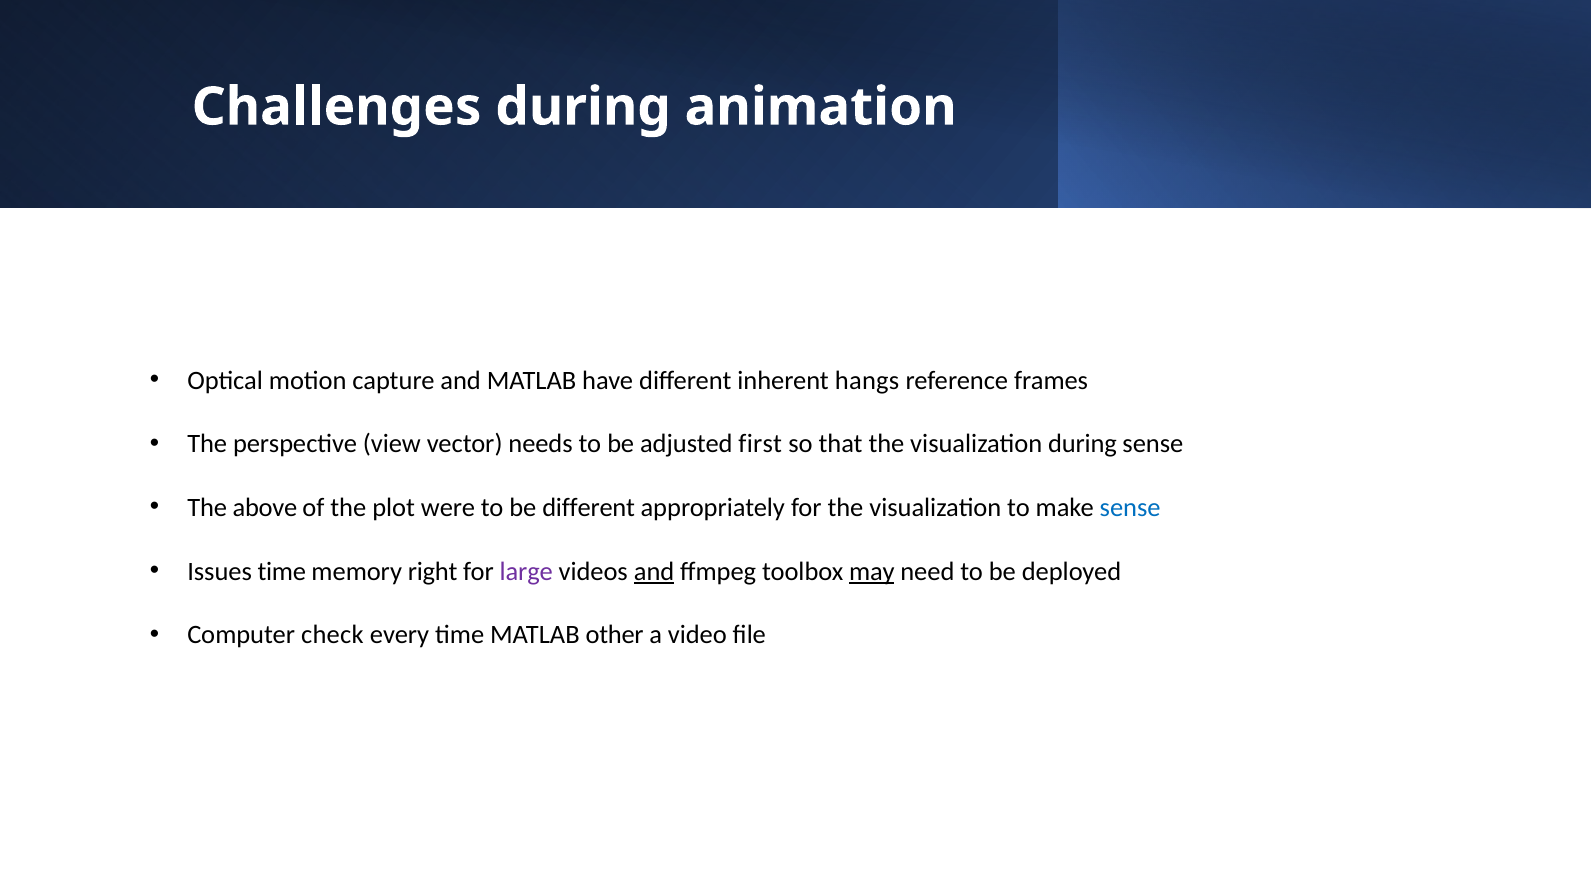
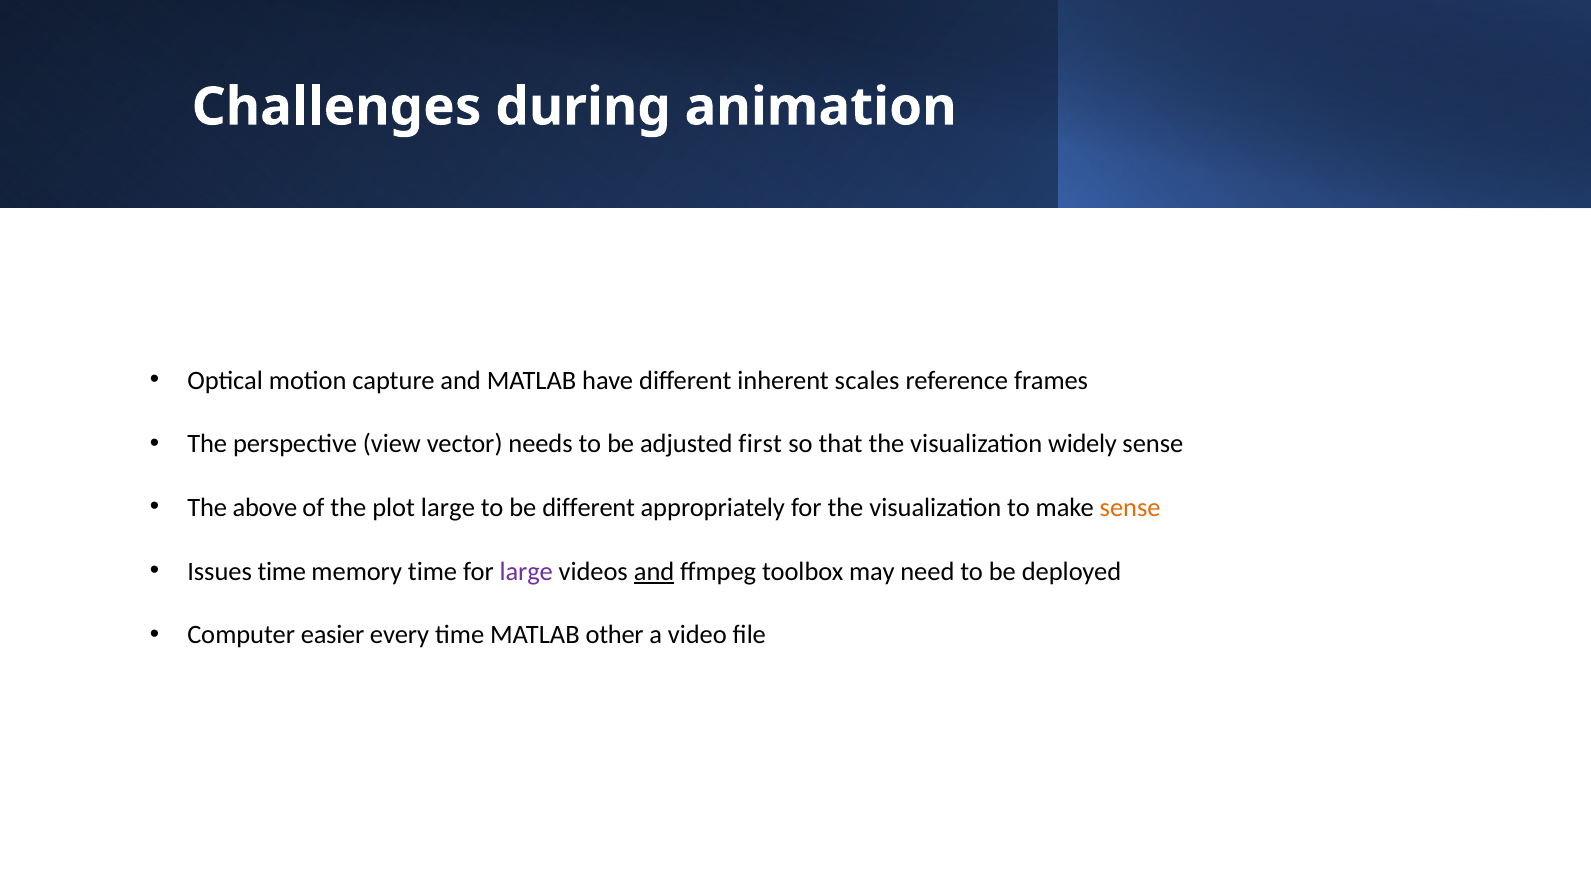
hangs: hangs -> scales
visualization during: during -> widely
plot were: were -> large
sense at (1130, 508) colour: blue -> orange
memory right: right -> time
may underline: present -> none
check: check -> easier
